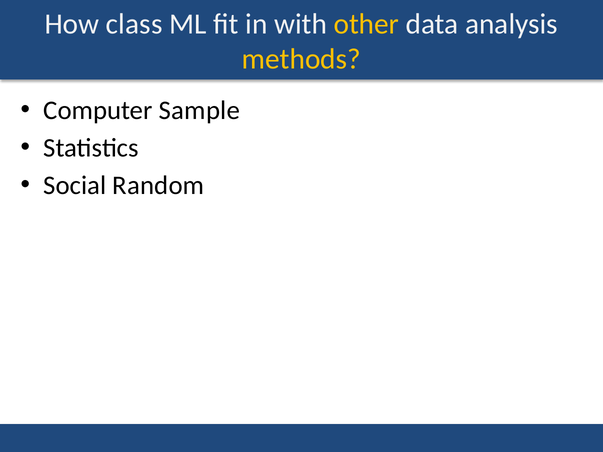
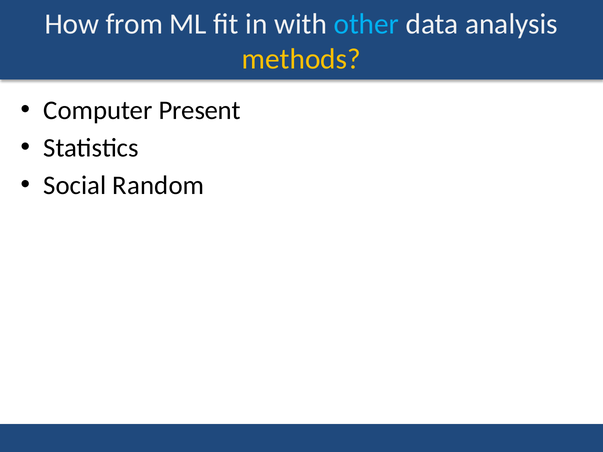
class: class -> from
other colour: yellow -> light blue
Sample: Sample -> Present
